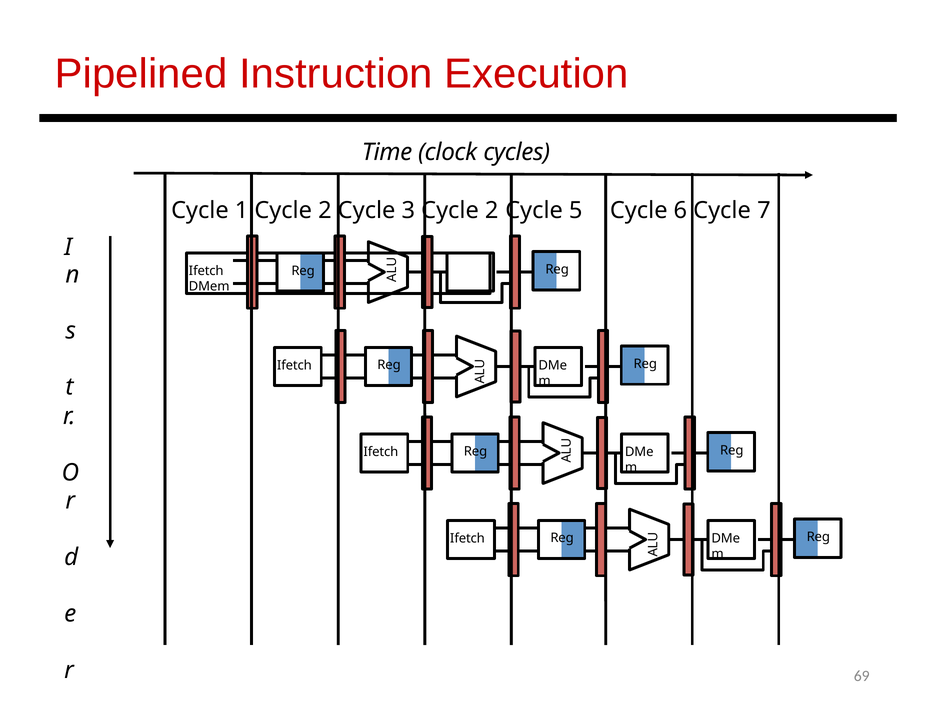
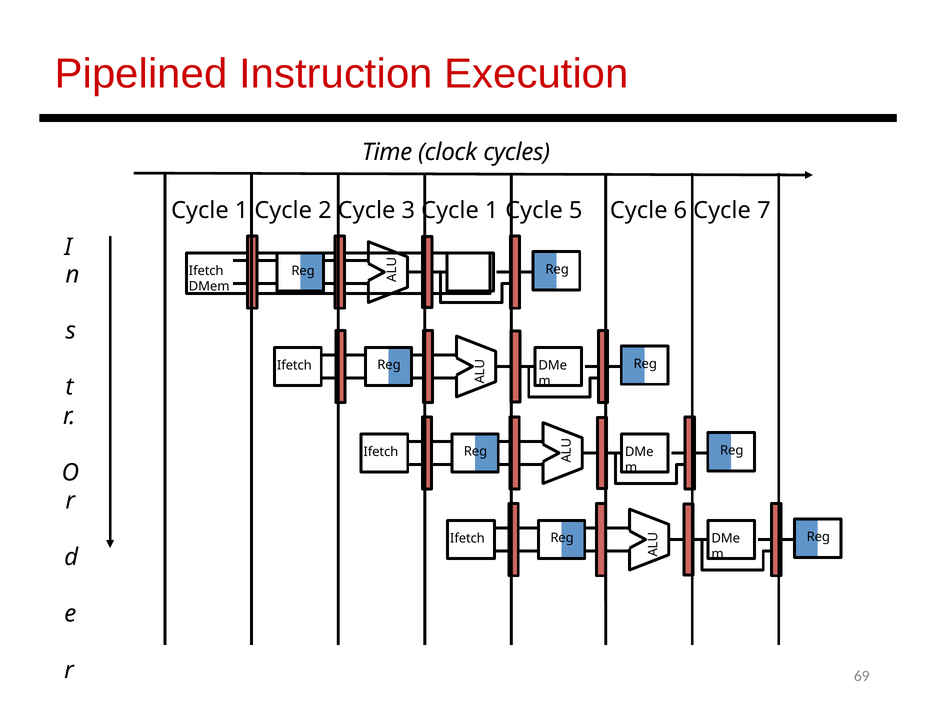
3 Cycle 2: 2 -> 1
